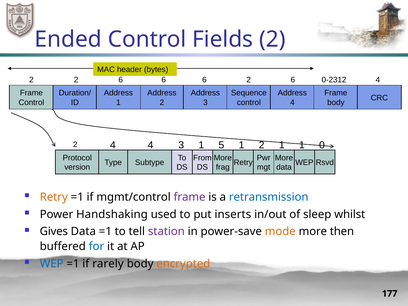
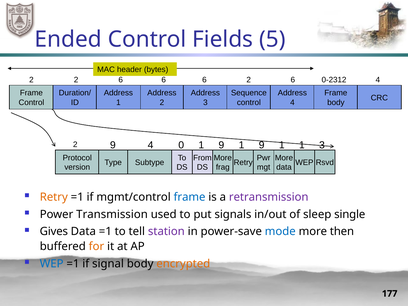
Fields 2: 2 -> 5
4 3: 3 -> 0
5 at (221, 145): 5 -> 9
2 at (262, 145): 2 -> 9
1 0: 0 -> 3
2 4: 4 -> 9
frame at (190, 197) colour: purple -> blue
retransmission colour: blue -> purple
Handshaking: Handshaking -> Transmission
inserts: inserts -> signals
whilst: whilst -> single
mode colour: orange -> blue
for colour: blue -> orange
rarely: rarely -> signal
